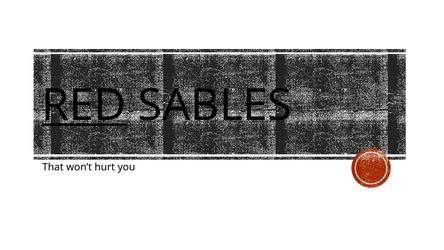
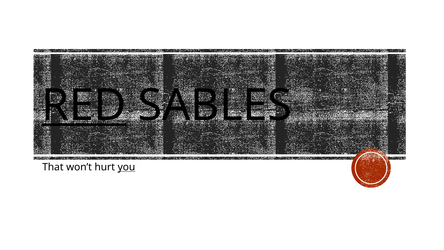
you underline: none -> present
